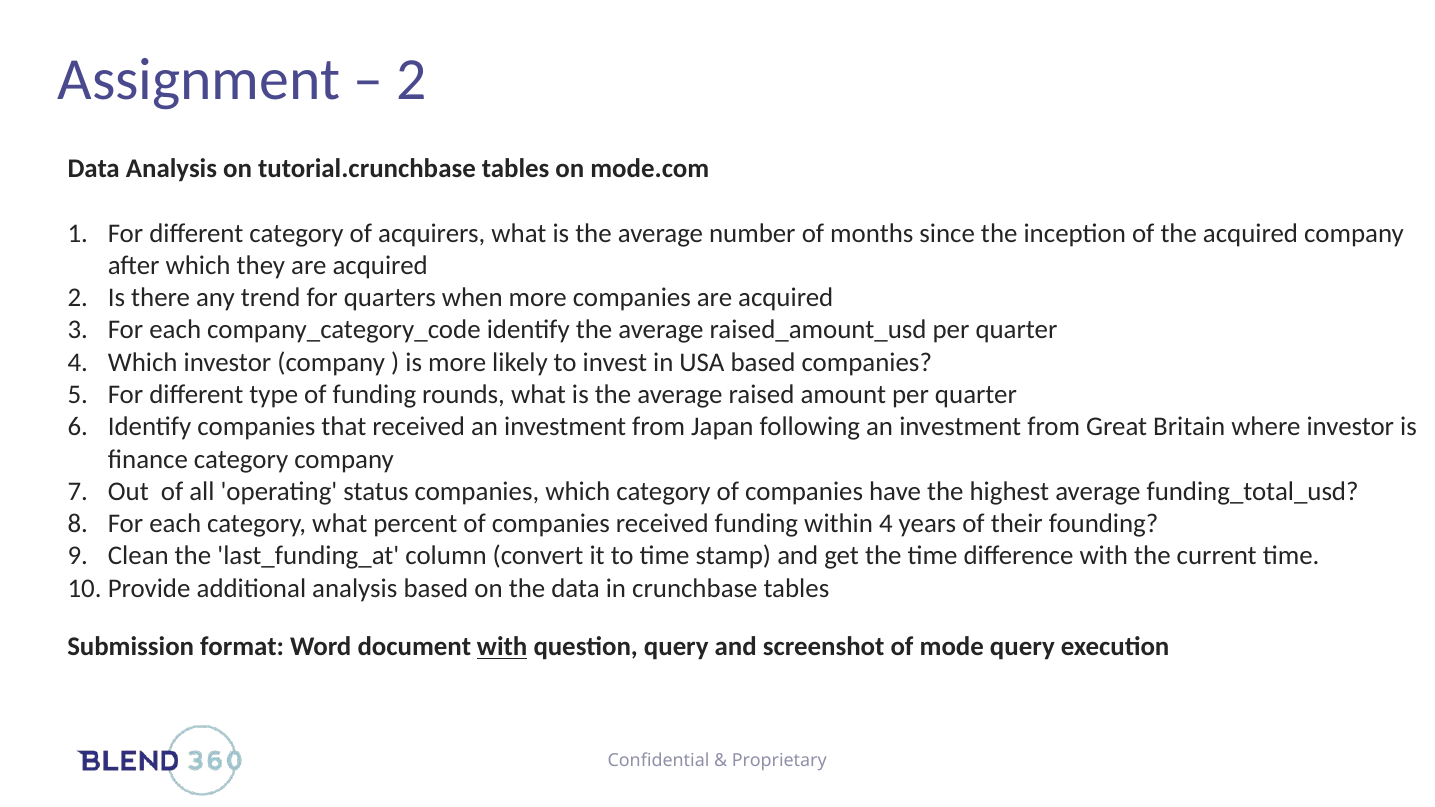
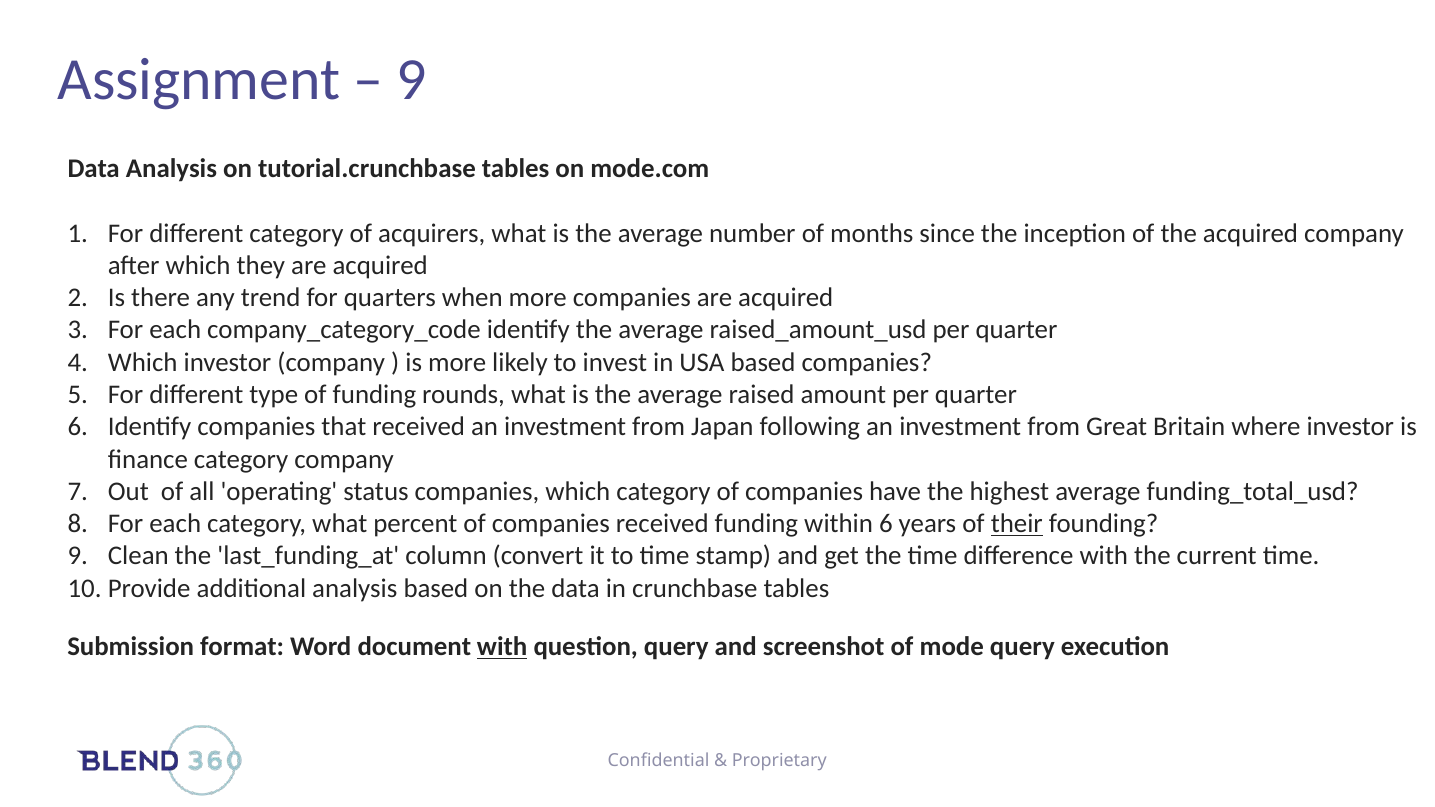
2 at (412, 79): 2 -> 9
within 4: 4 -> 6
their underline: none -> present
